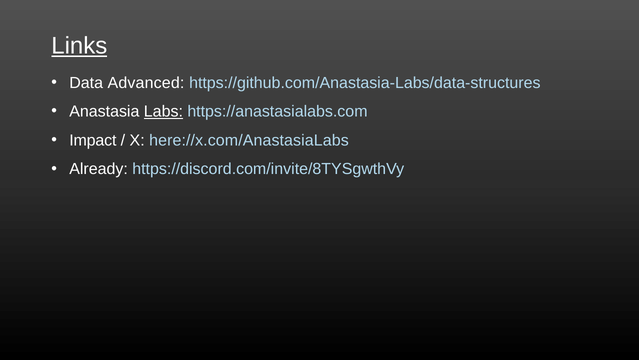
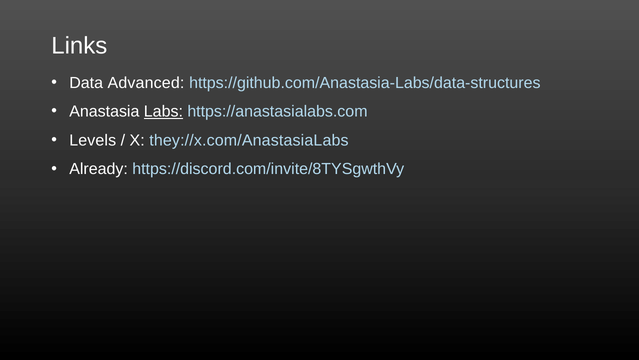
Links underline: present -> none
Impact: Impact -> Levels
here://x.com/AnastasiaLabs: here://x.com/AnastasiaLabs -> they://x.com/AnastasiaLabs
